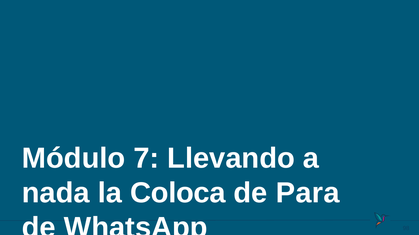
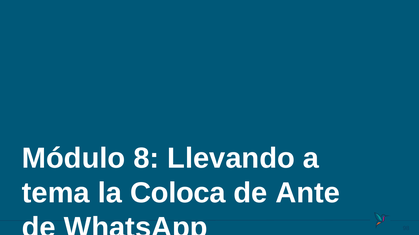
7: 7 -> 8
nada: nada -> tema
Para: Para -> Ante
